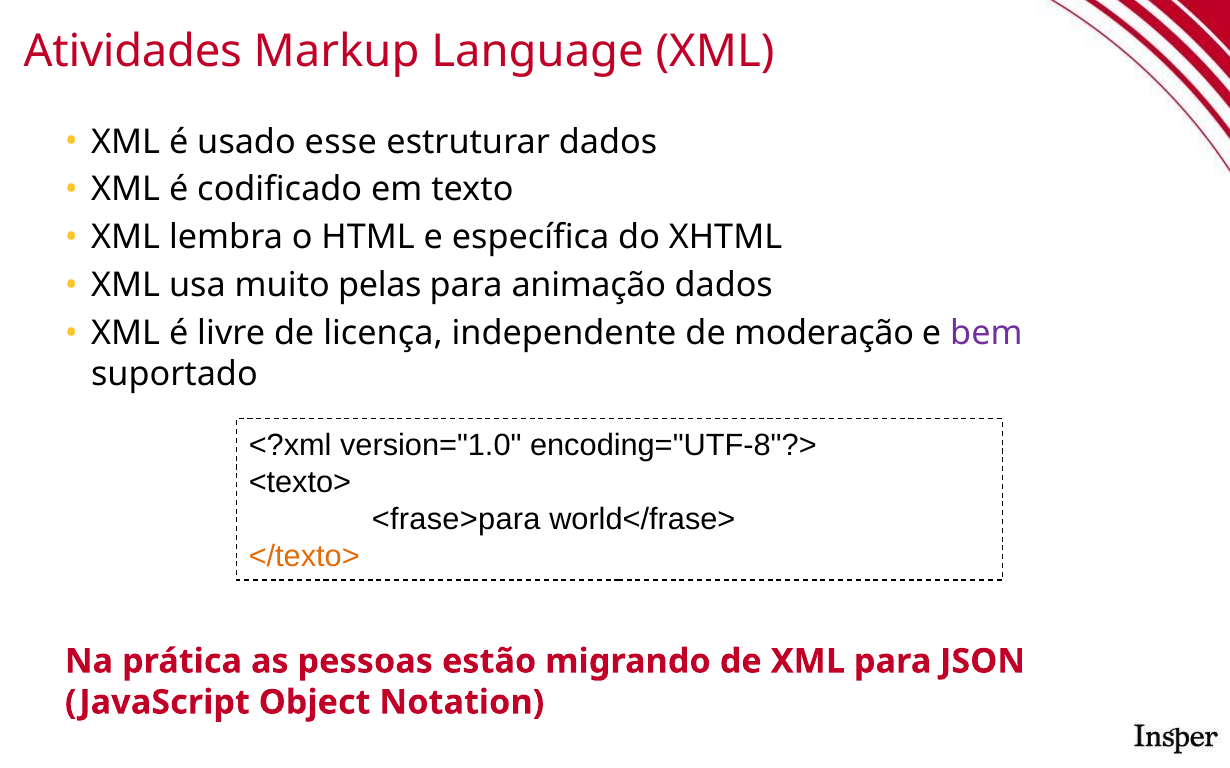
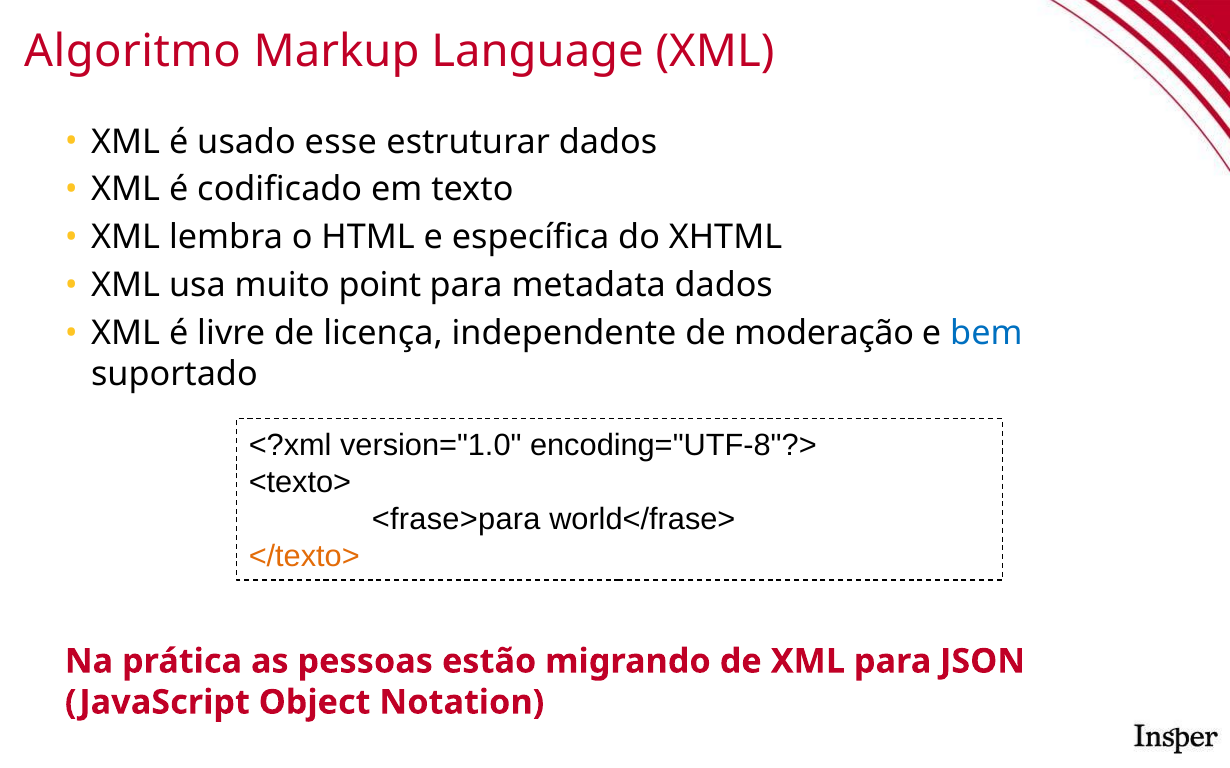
Atividades: Atividades -> Algoritmo
pelas: pelas -> point
animação: animação -> metadata
bem colour: purple -> blue
